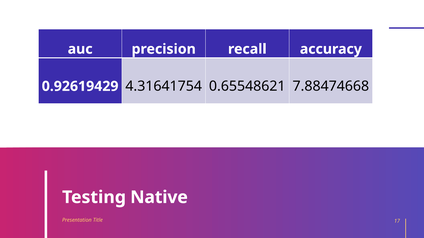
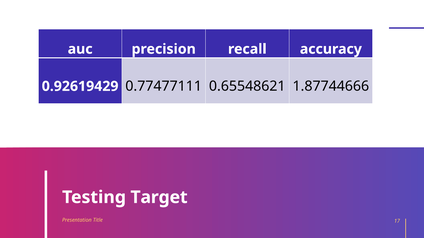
4.31641754: 4.31641754 -> 0.77477111
7.88474668: 7.88474668 -> 1.87744666
Native: Native -> Target
